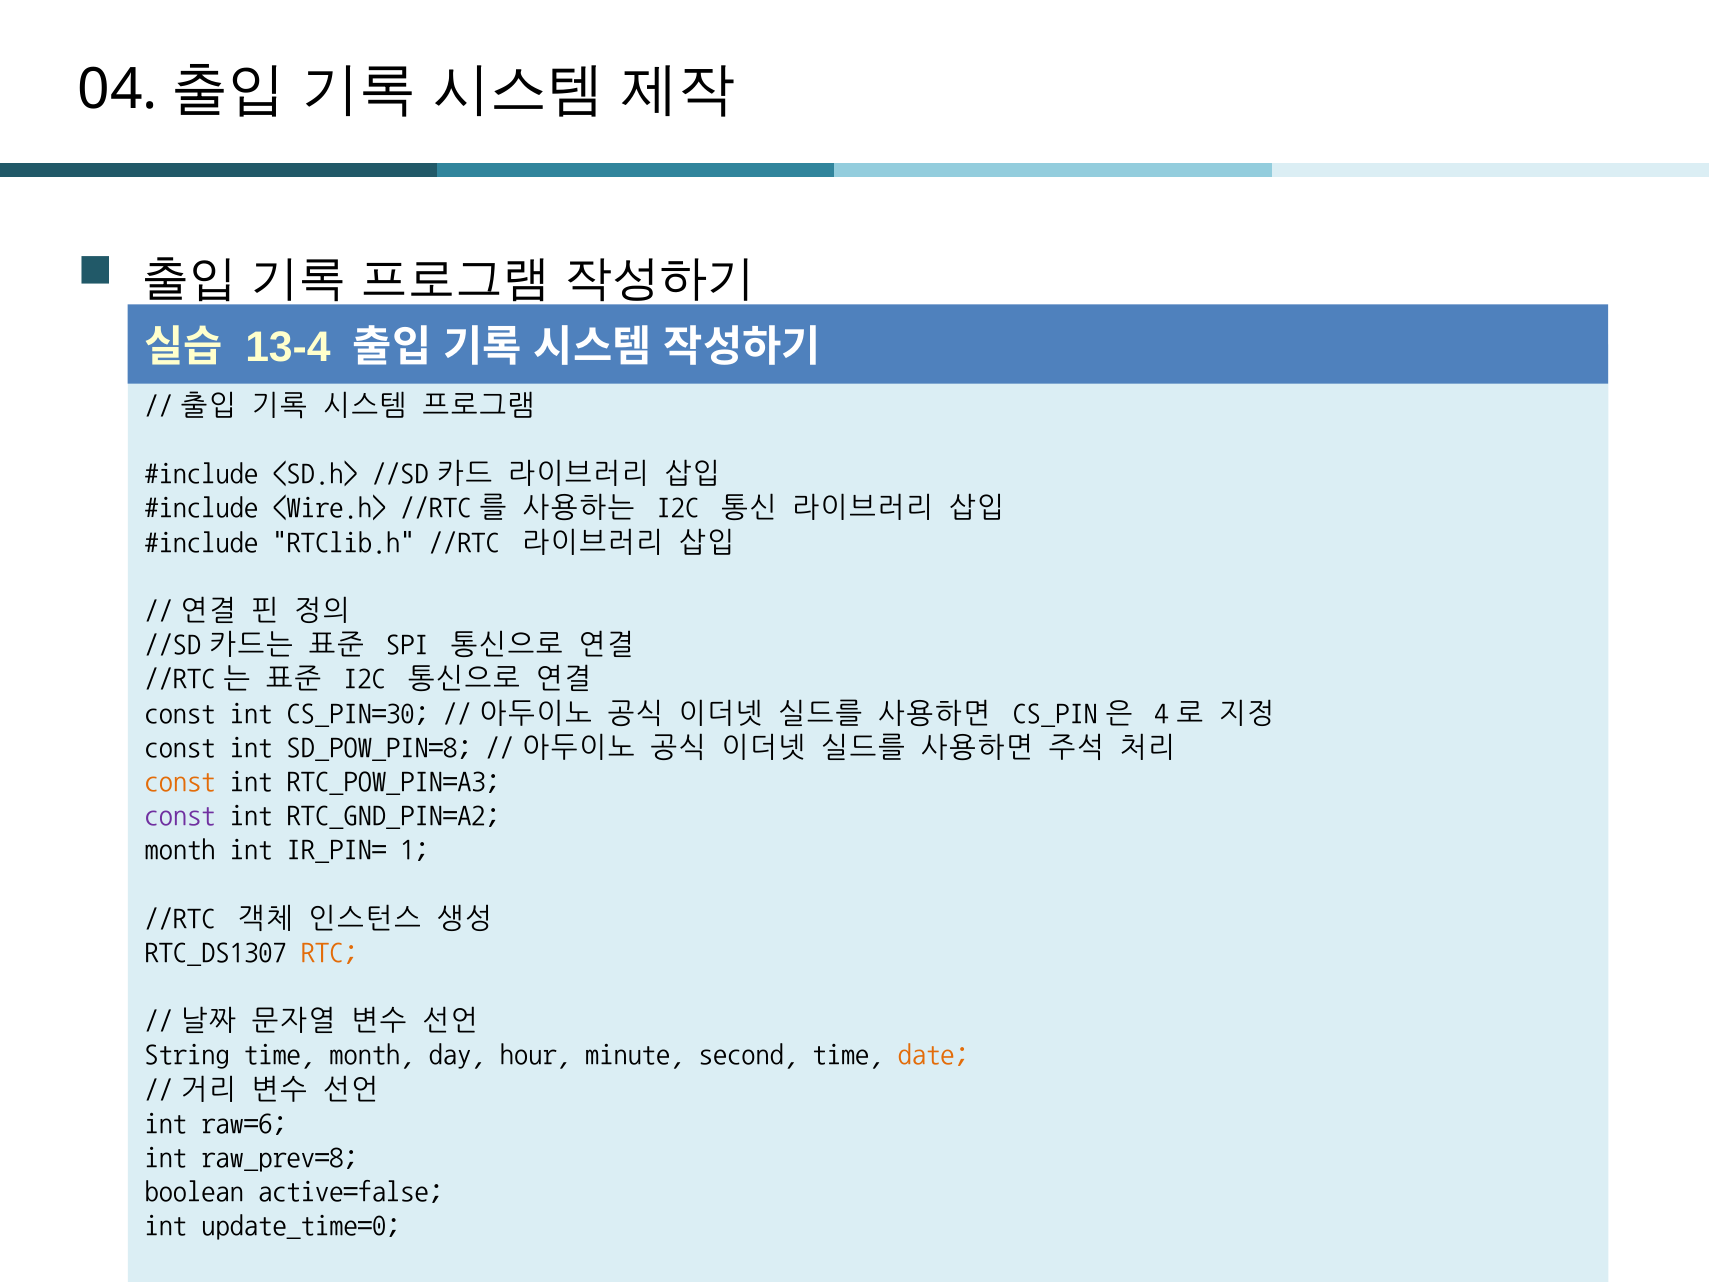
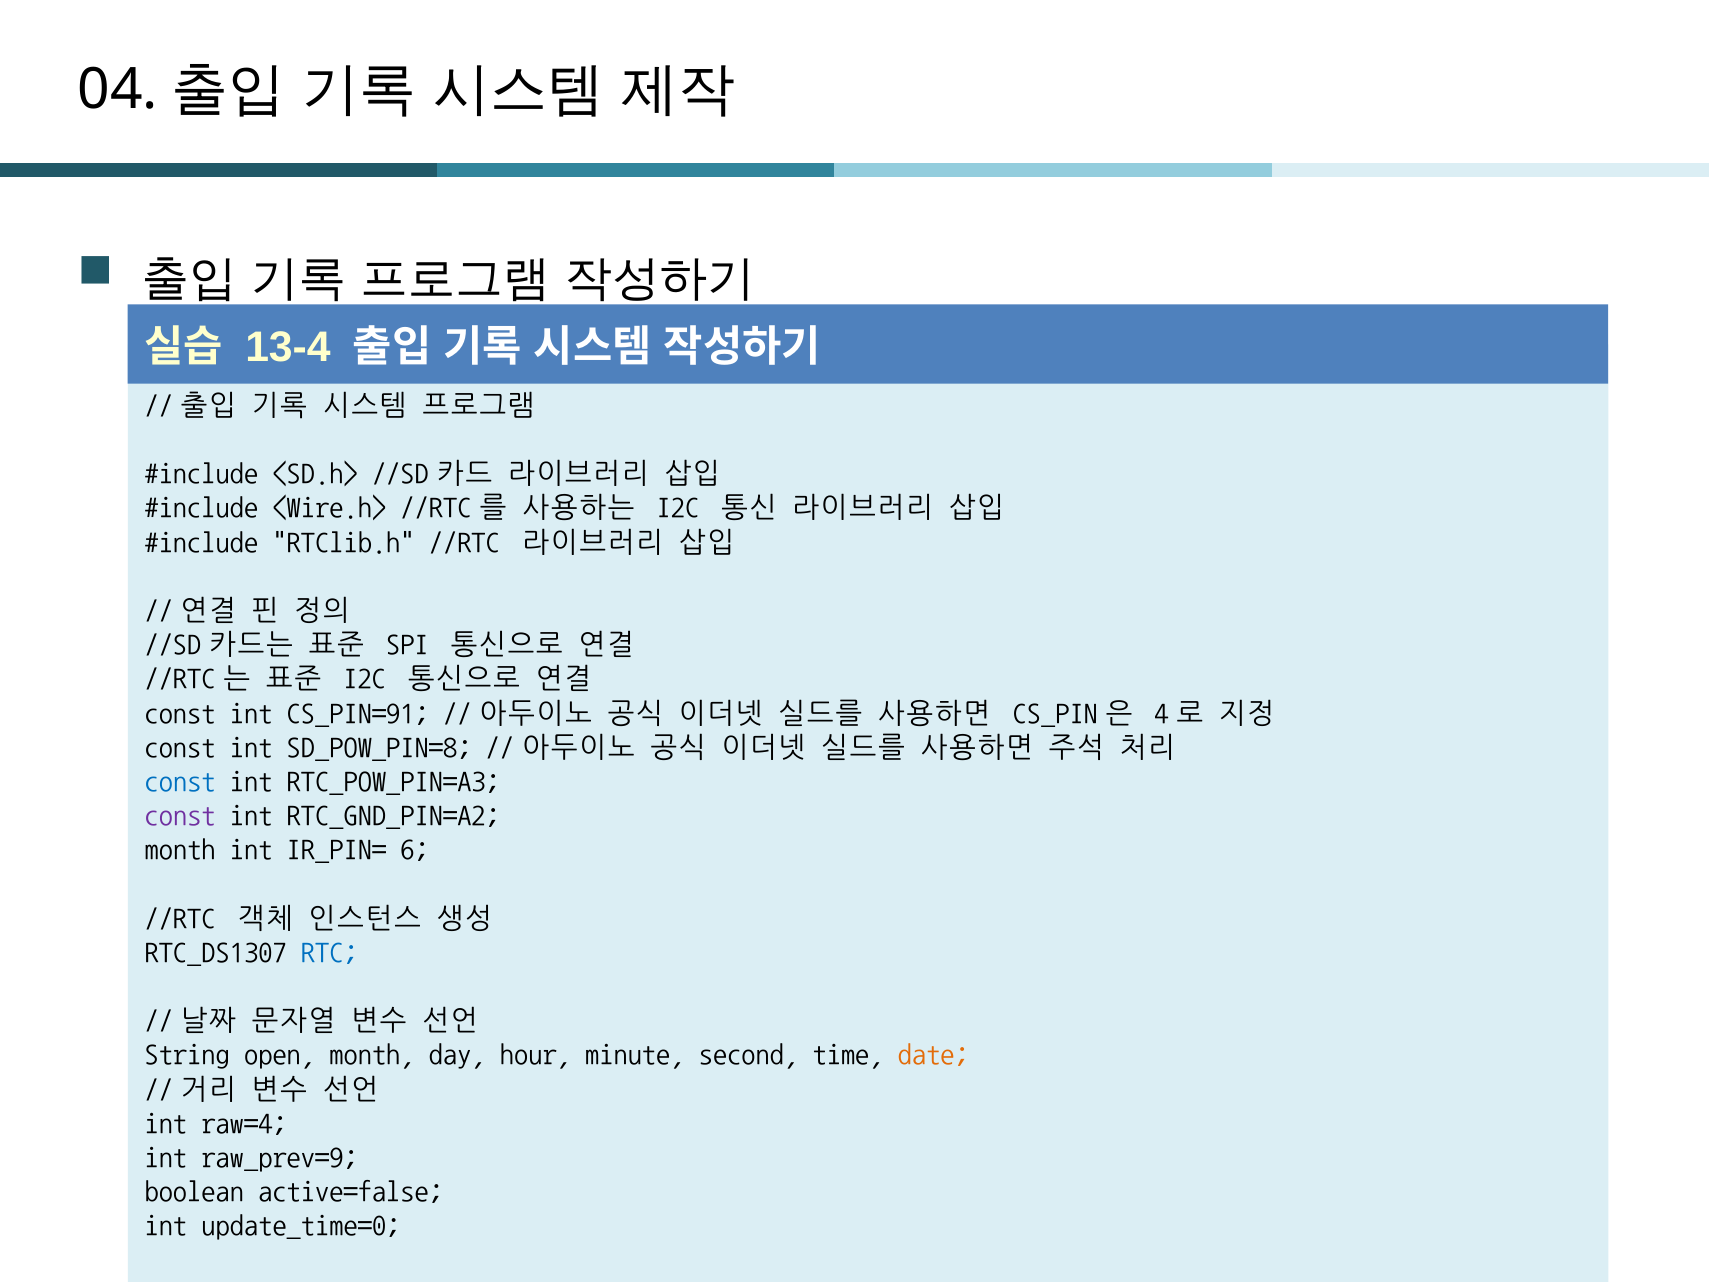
CS_PIN=30: CS_PIN=30 -> CS_PIN=91
const at (180, 781) colour: orange -> blue
1: 1 -> 6
RTC colour: orange -> blue
String time: time -> open
raw=6: raw=6 -> raw=4
raw_prev=8: raw_prev=8 -> raw_prev=9
